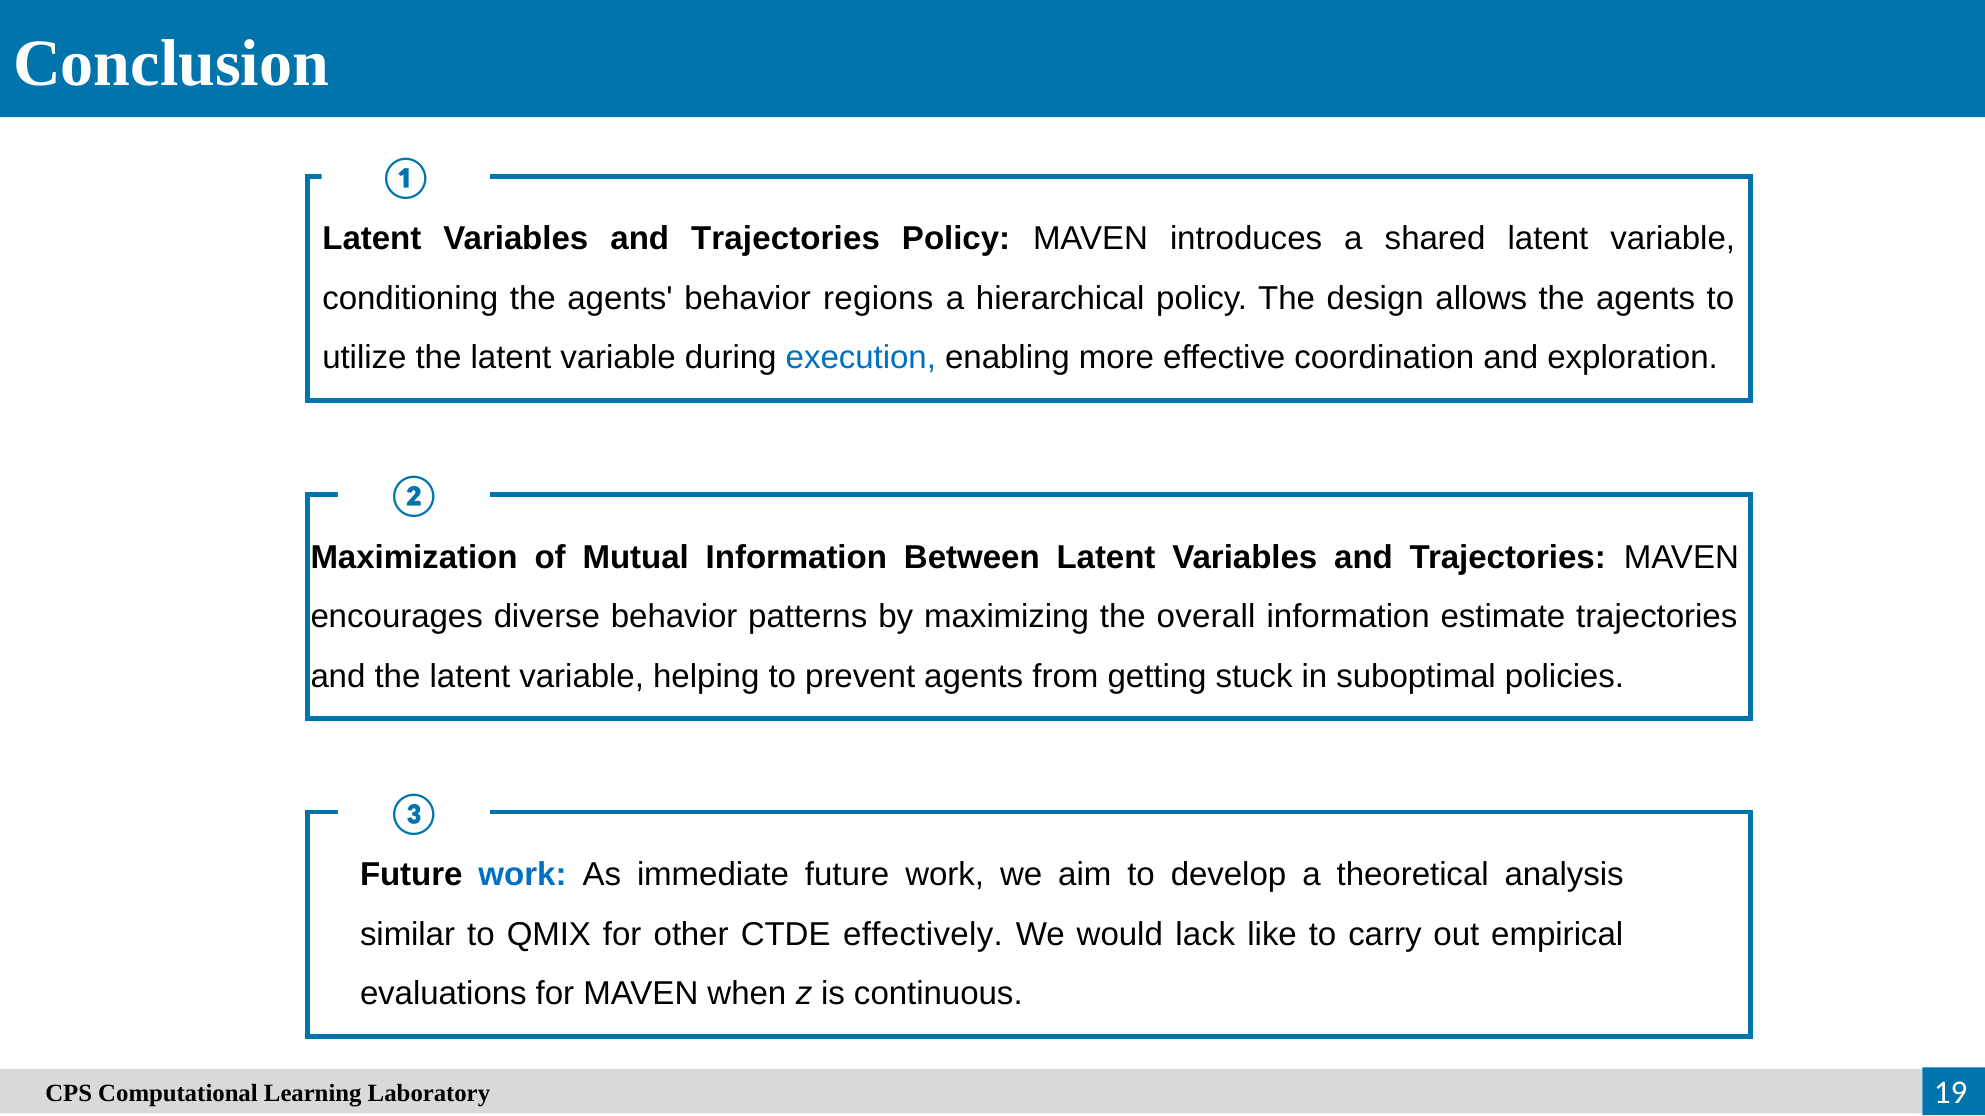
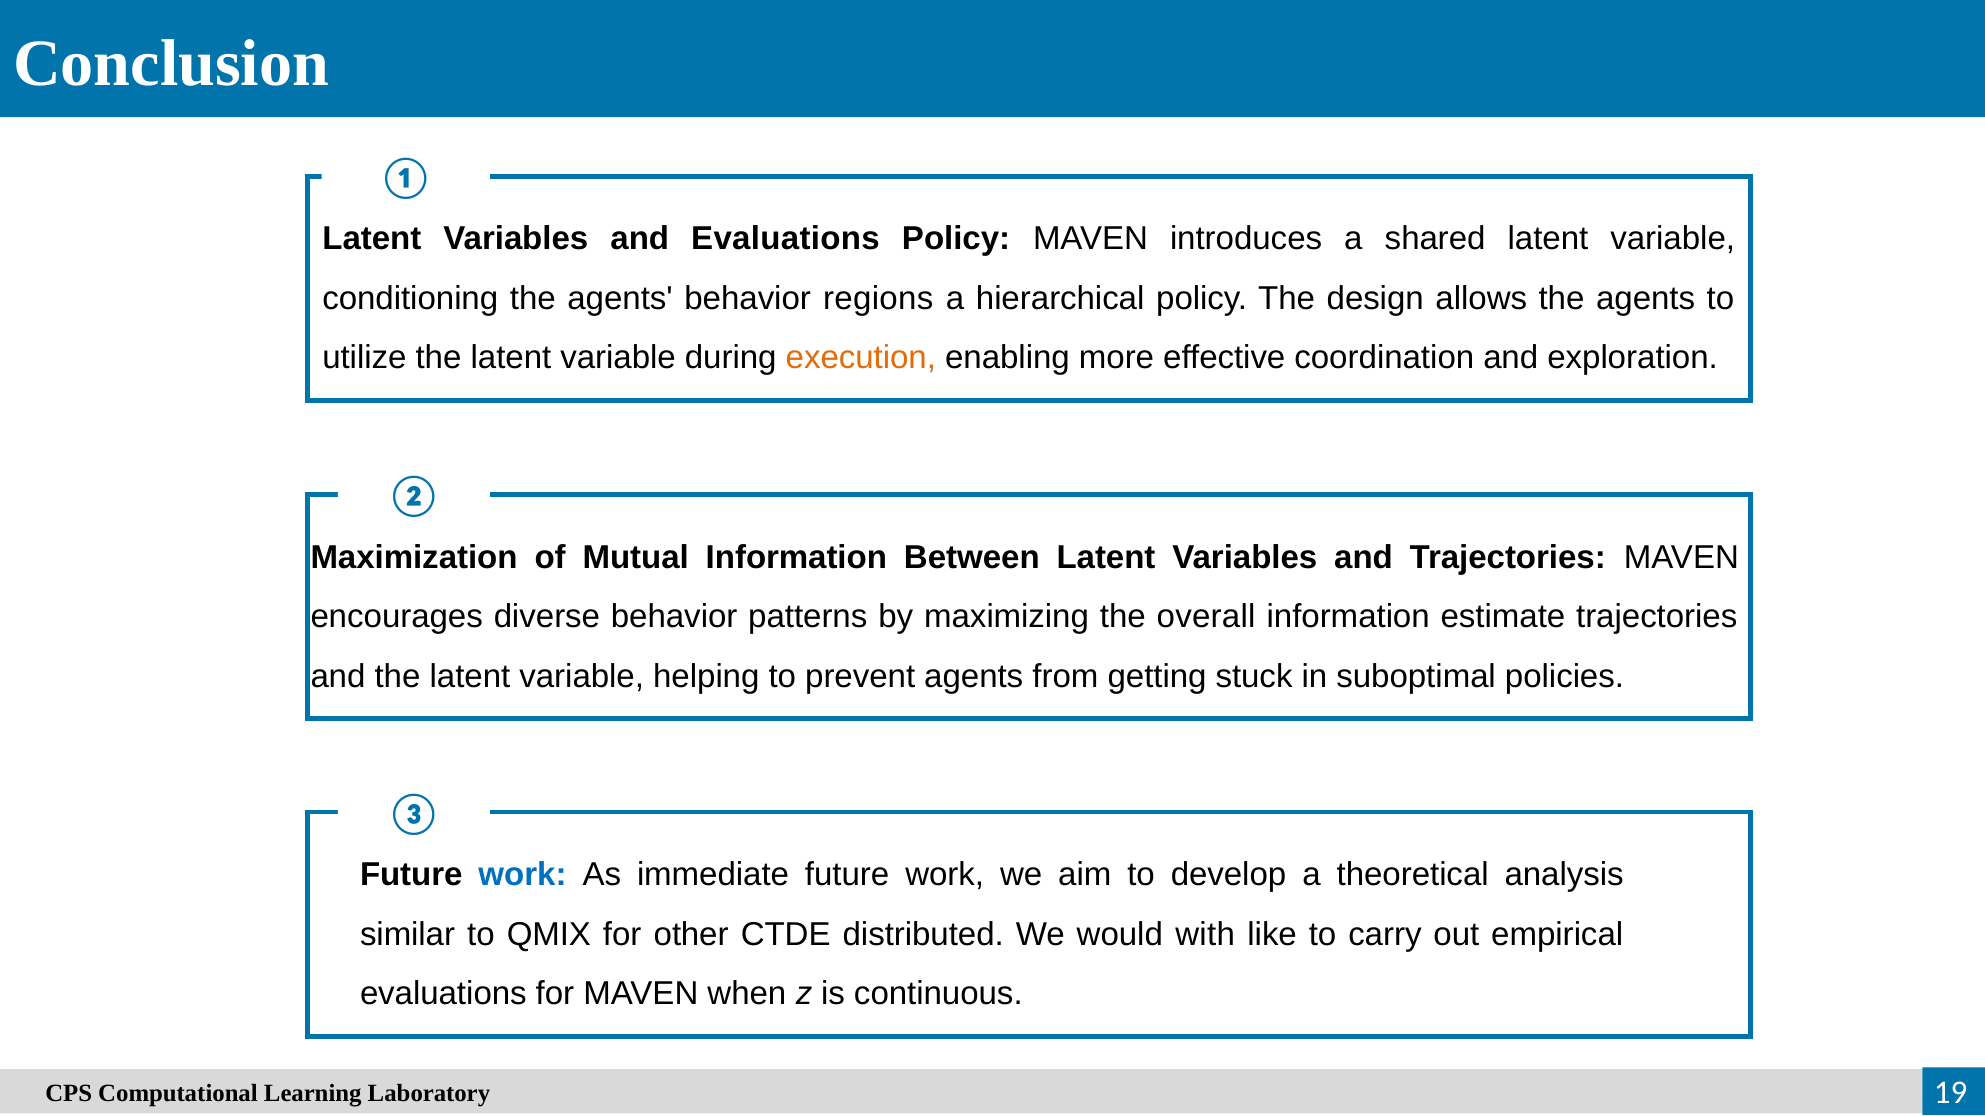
Trajectories at (786, 239): Trajectories -> Evaluations
execution colour: blue -> orange
effectively: effectively -> distributed
lack: lack -> with
